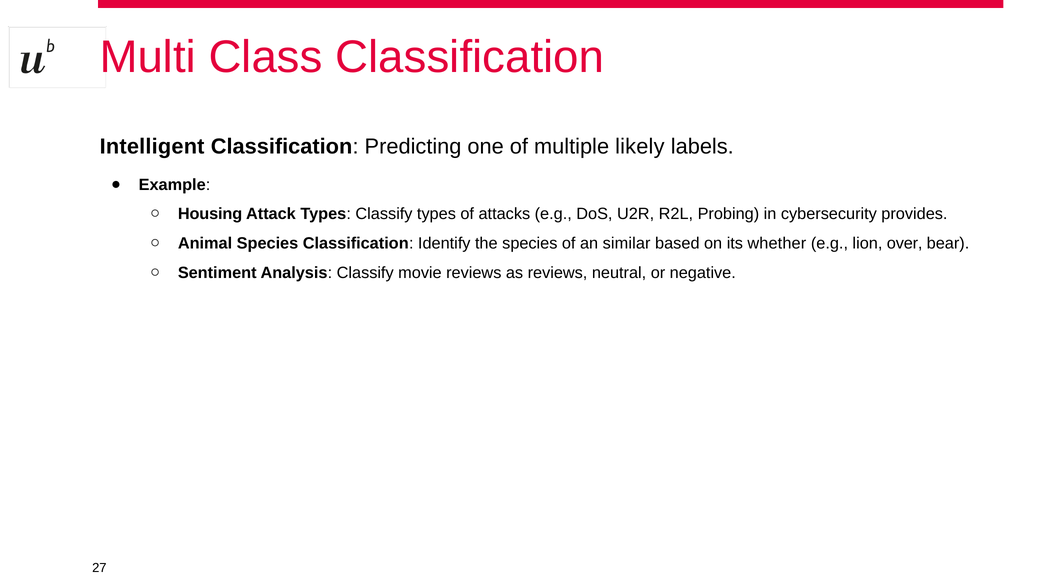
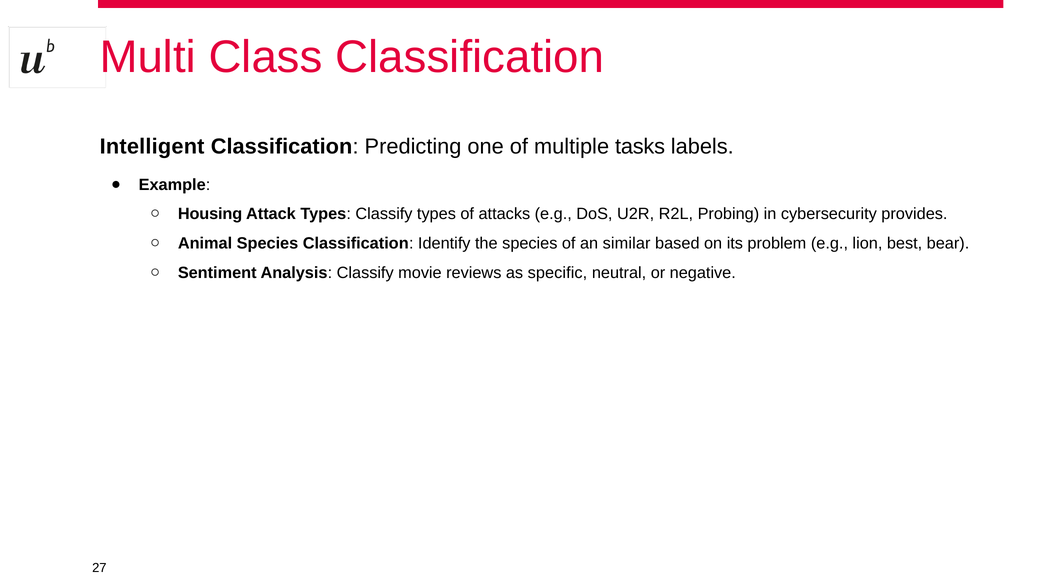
likely: likely -> tasks
whether: whether -> problem
over: over -> best
as reviews: reviews -> specific
